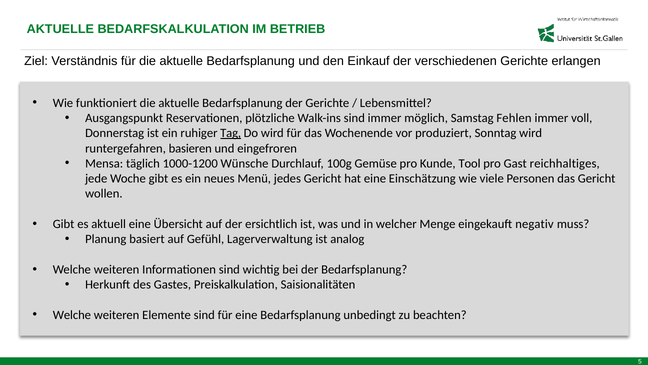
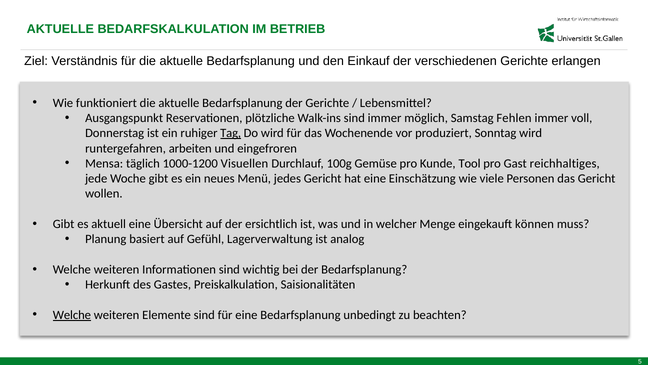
basieren: basieren -> arbeiten
Wünsche: Wünsche -> Visuellen
negativ: negativ -> können
Welche at (72, 315) underline: none -> present
